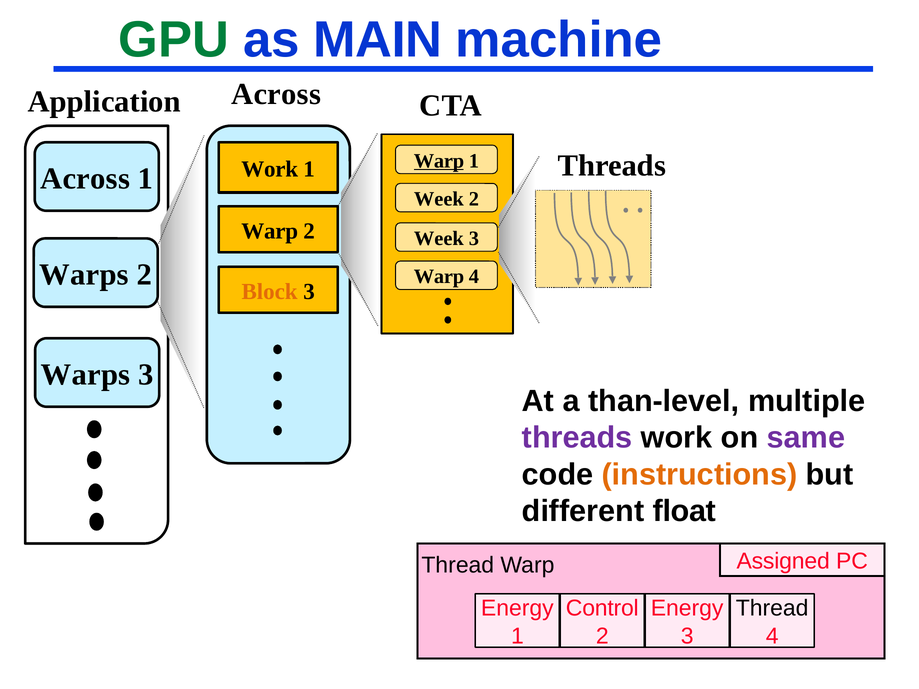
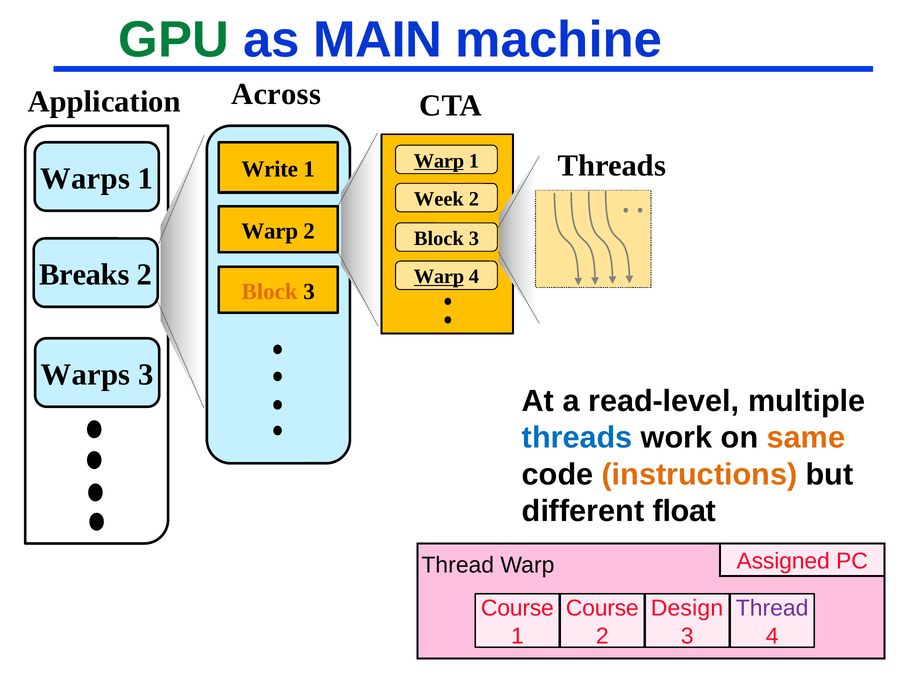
Work at (270, 169): Work -> Write
Across at (85, 179): Across -> Warps
Week at (439, 239): Week -> Block
Warps at (84, 275): Warps -> Breaks
Warp at (439, 277) underline: none -> present
than-level: than-level -> read-level
threads at (577, 438) colour: purple -> blue
same colour: purple -> orange
Energy at (517, 609): Energy -> Course
Control at (602, 609): Control -> Course
Energy at (687, 609): Energy -> Design
Thread at (772, 609) colour: black -> purple
